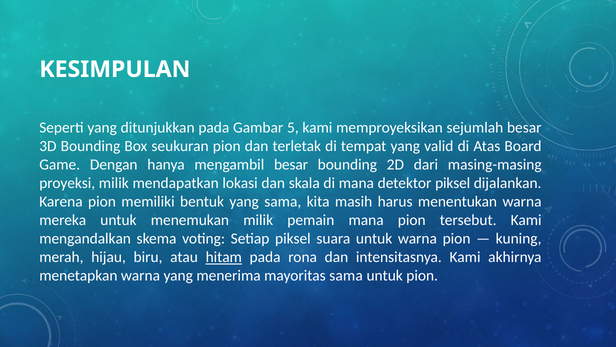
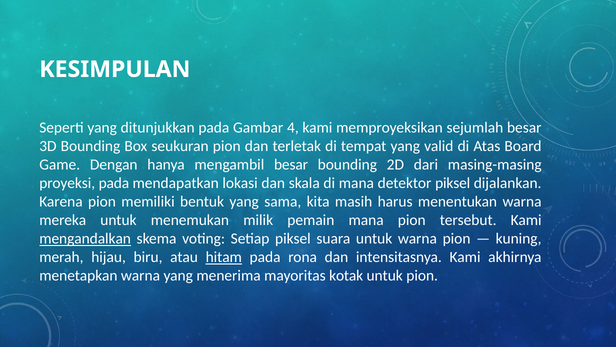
5: 5 -> 4
proyeksi milik: milik -> pada
mengandalkan underline: none -> present
mayoritas sama: sama -> kotak
